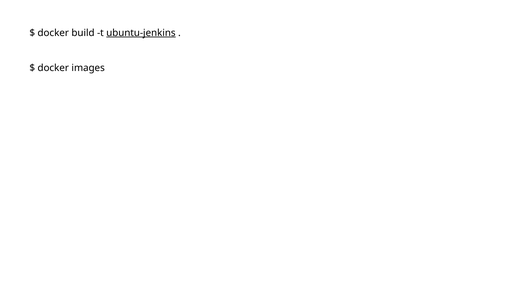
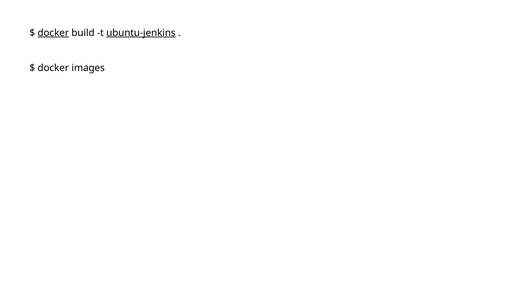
docker at (53, 33) underline: none -> present
